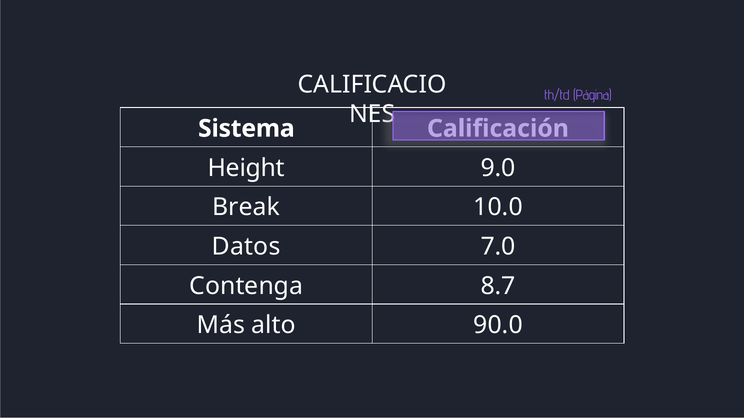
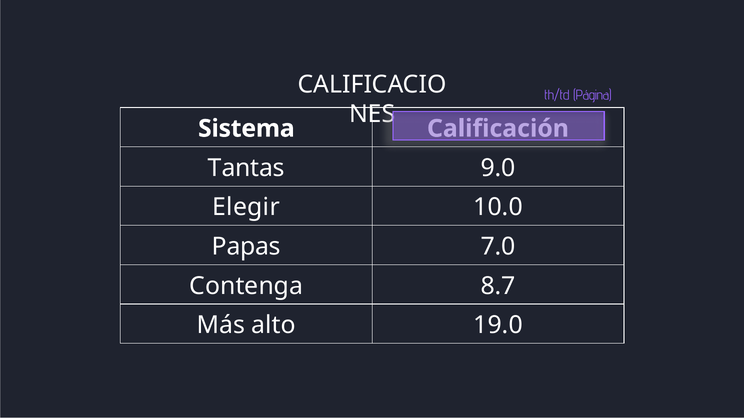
Height: Height -> Tantas
Break: Break -> Elegir
Datos: Datos -> Papas
90.0: 90.0 -> 19.0
